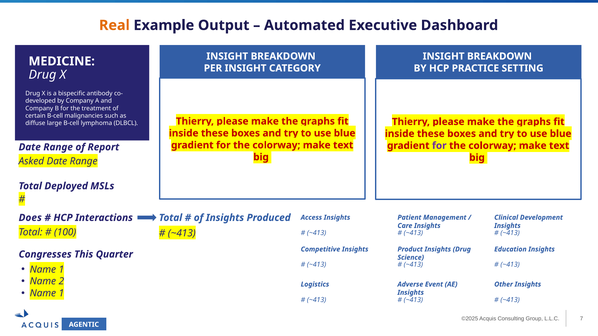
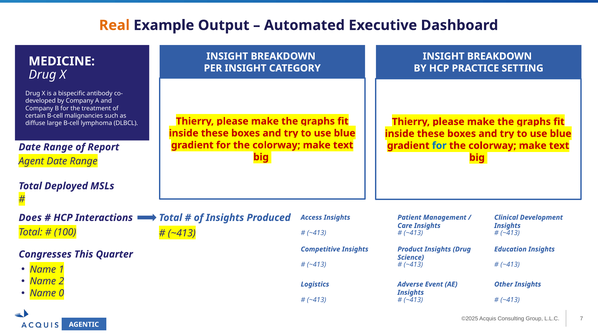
for at (439, 146) colour: purple -> blue
Asked: Asked -> Agent
1 at (61, 294): 1 -> 0
